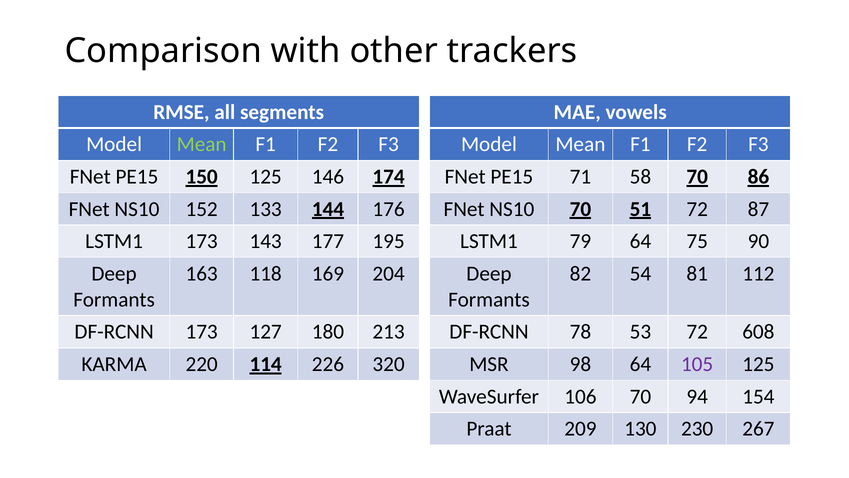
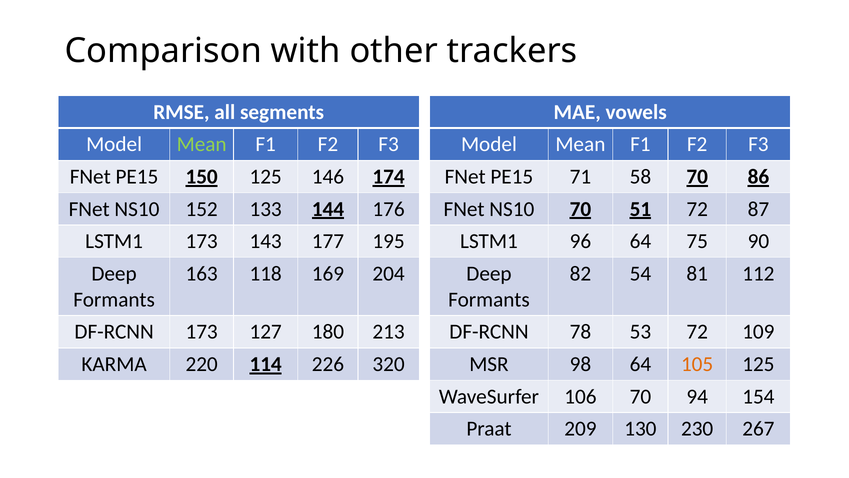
79: 79 -> 96
608: 608 -> 109
105 colour: purple -> orange
